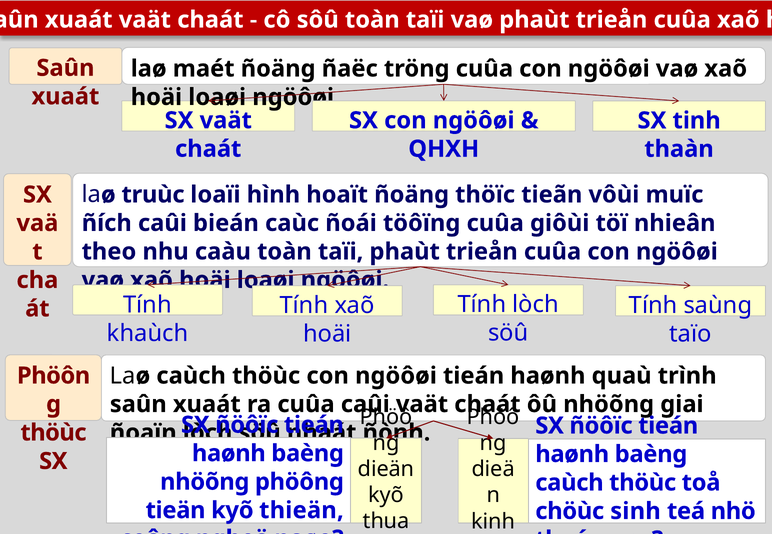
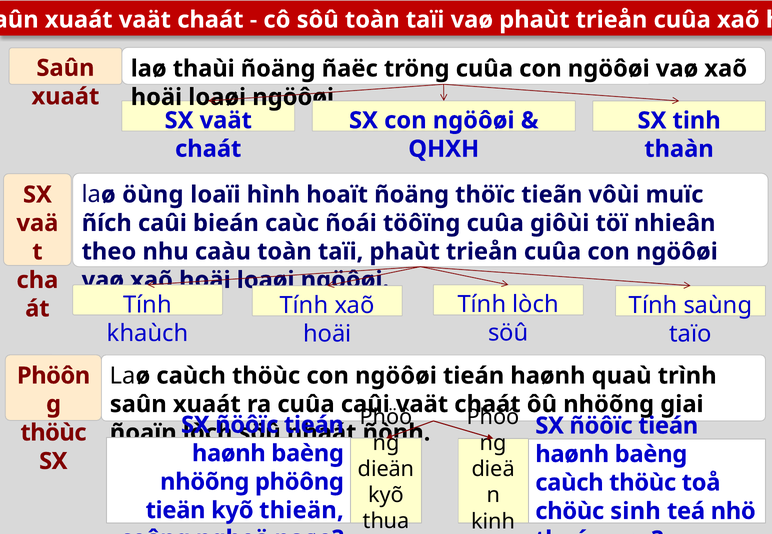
maét: maét -> thaùi
truùc: truùc -> öùng
